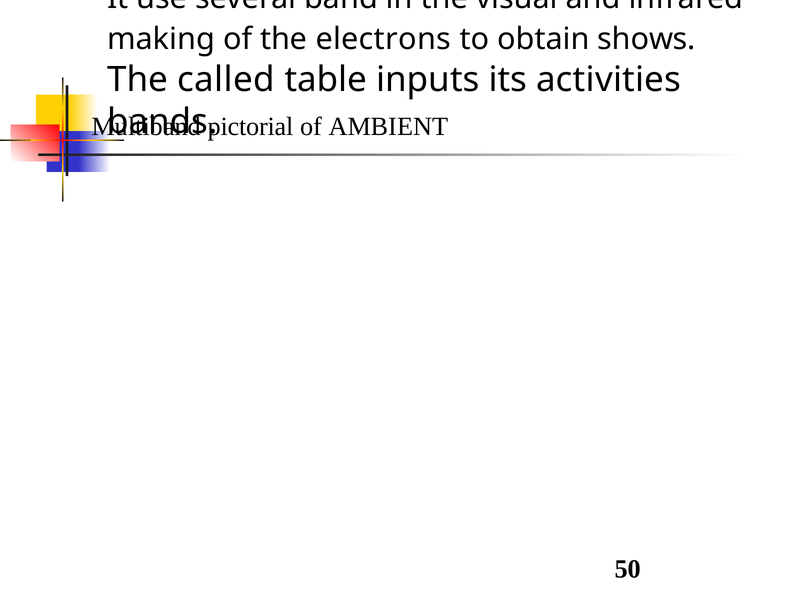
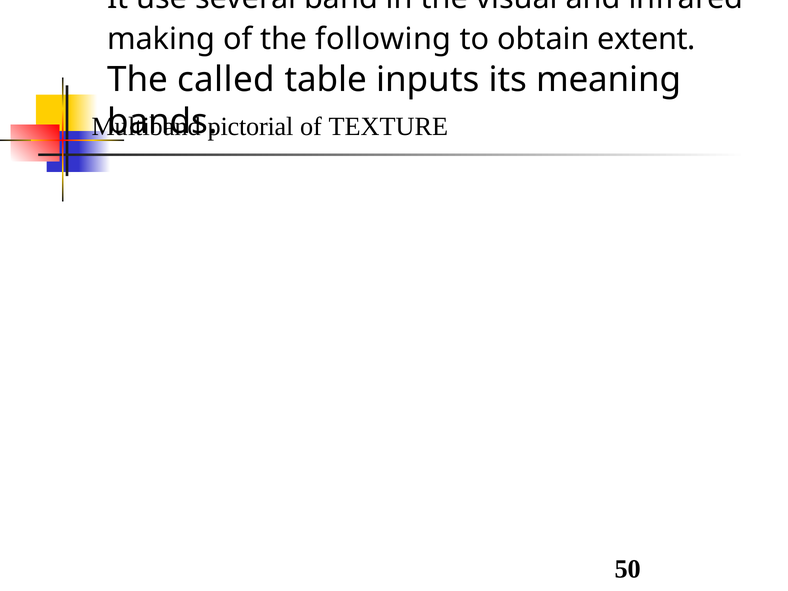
electrons: electrons -> following
shows: shows -> extent
activities: activities -> meaning
AMBIENT: AMBIENT -> TEXTURE
